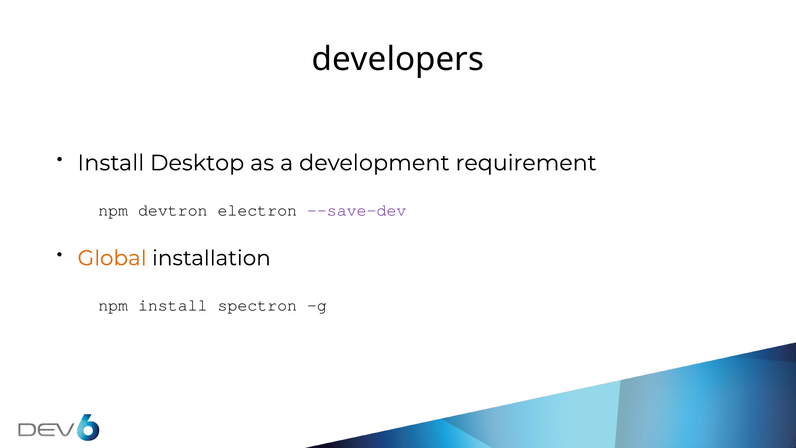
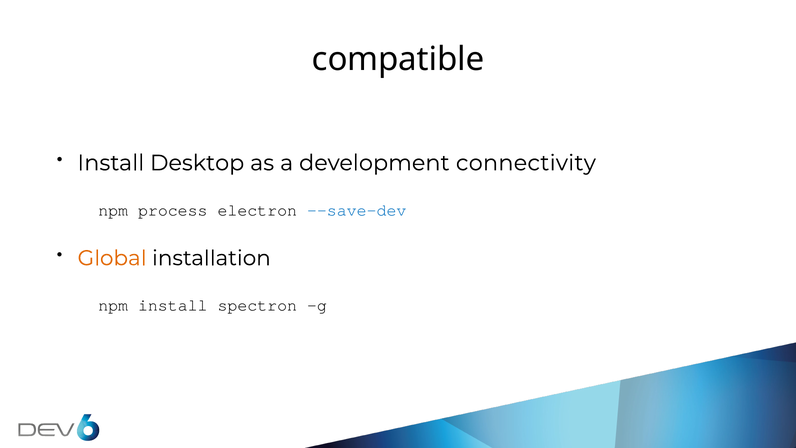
developers: developers -> compatible
requirement: requirement -> connectivity
devtron: devtron -> process
–-save-dev colour: purple -> blue
